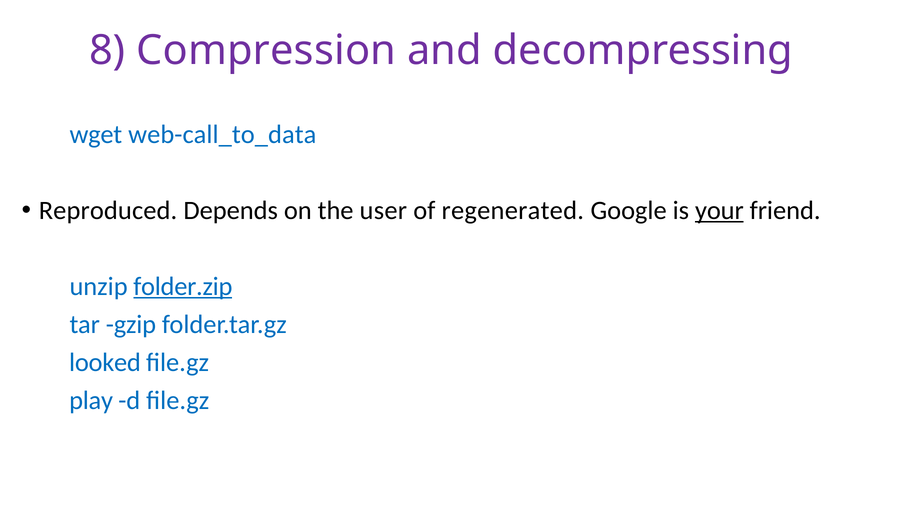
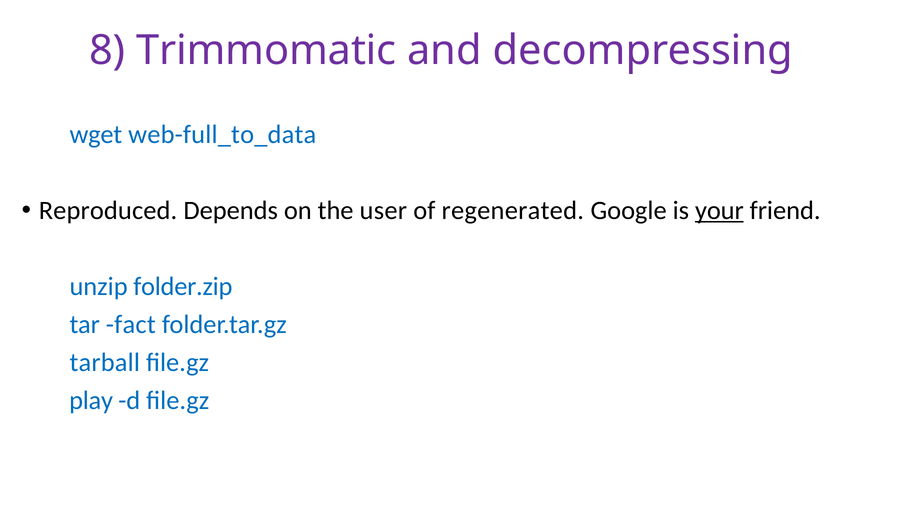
Compression: Compression -> Trimmomatic
web-call_to_data: web-call_to_data -> web-full_to_data
folder.zip underline: present -> none
gzip: gzip -> fact
looked: looked -> tarball
